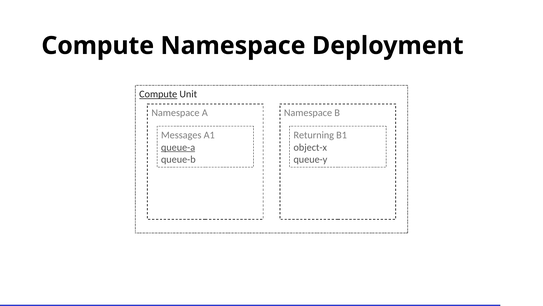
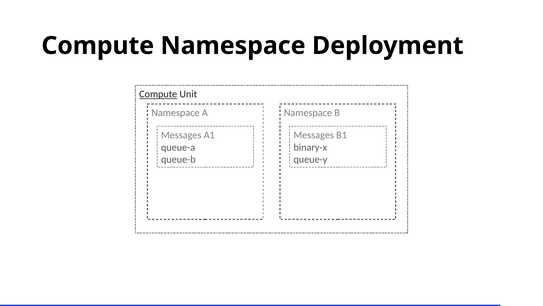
Returning at (314, 135): Returning -> Messages
queue-a underline: present -> none
object-x: object-x -> binary-x
